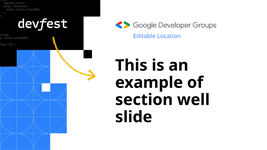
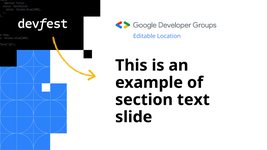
well: well -> text
